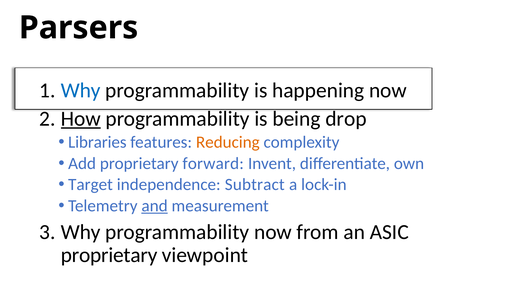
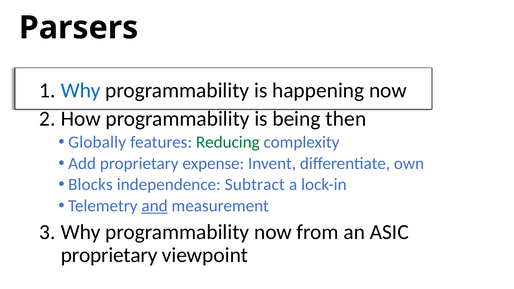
How underline: present -> none
drop: drop -> then
Libraries: Libraries -> Globally
Reducing colour: orange -> green
forward: forward -> expense
Target: Target -> Blocks
